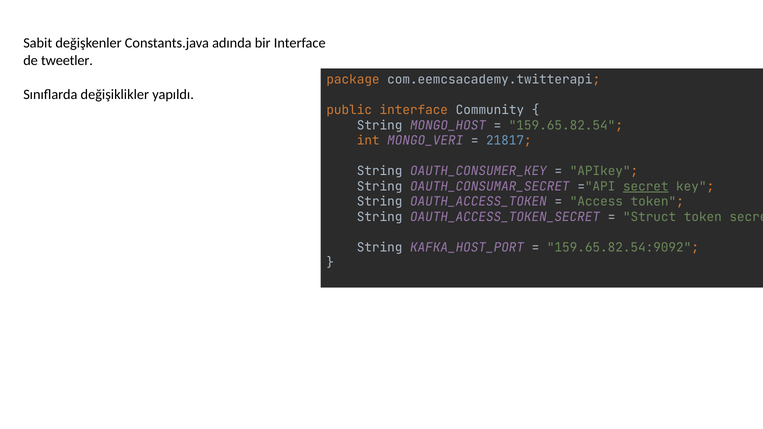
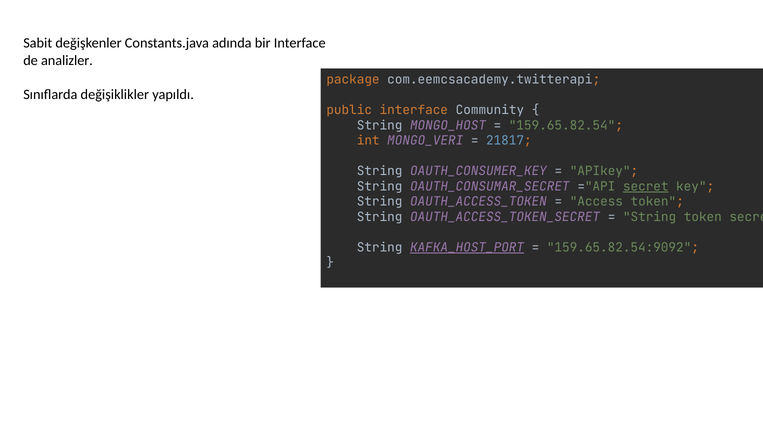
tweetler: tweetler -> analizler
Struct at (650, 217): Struct -> String
KAFKA_HOST_PORT underline: none -> present
